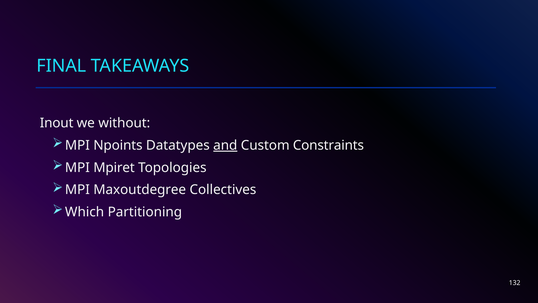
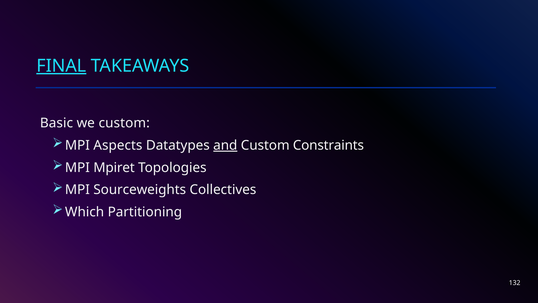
FINAL underline: none -> present
Inout: Inout -> Basic
we without: without -> custom
Npoints: Npoints -> Aspects
Maxoutdegree: Maxoutdegree -> Sourceweights
